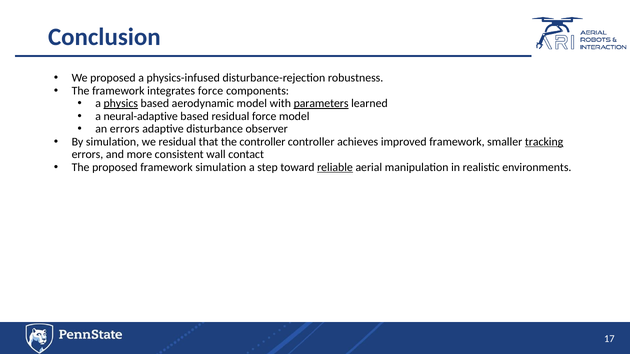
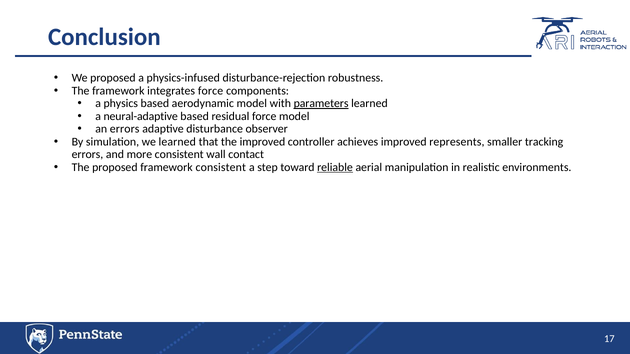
physics underline: present -> none
we residual: residual -> learned
the controller: controller -> improved
improved framework: framework -> represents
tracking underline: present -> none
framework simulation: simulation -> consistent
